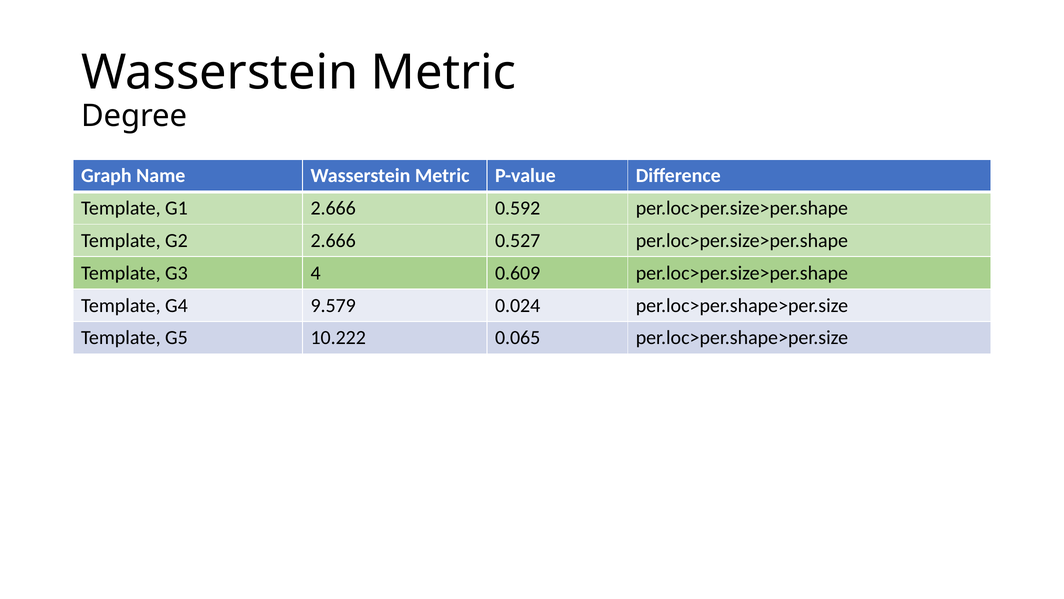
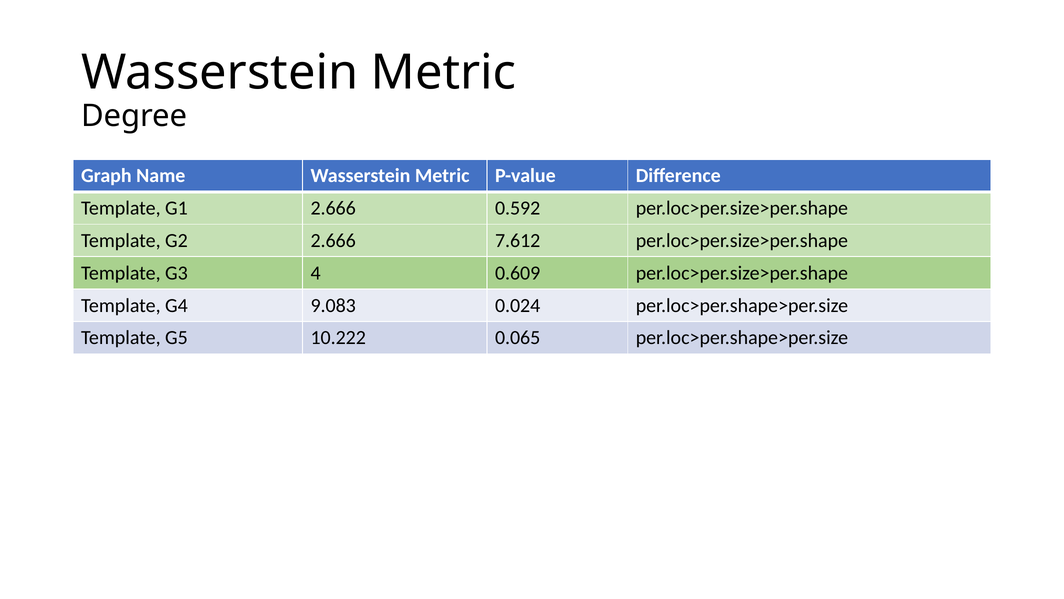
0.527: 0.527 -> 7.612
9.579: 9.579 -> 9.083
